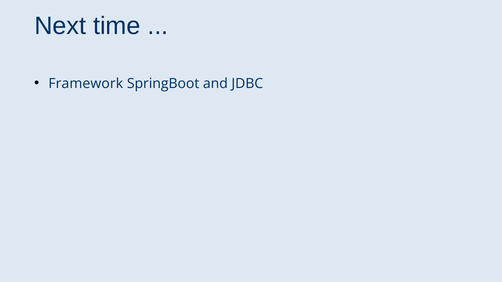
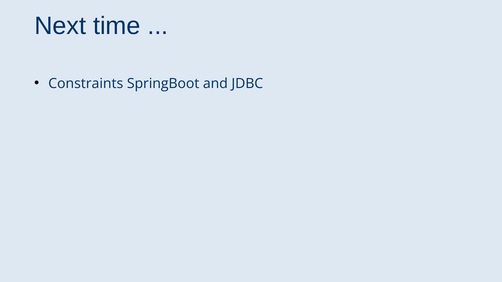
Framework: Framework -> Constraints
